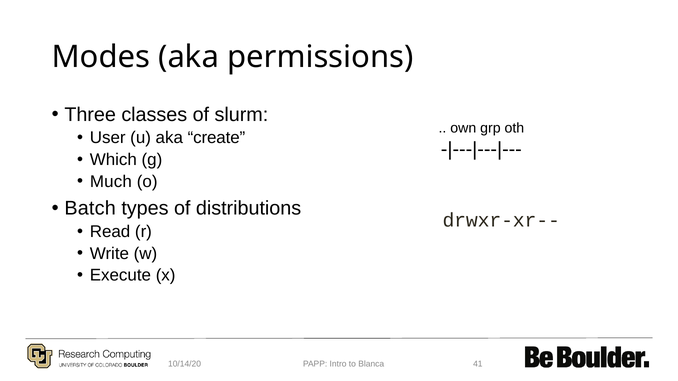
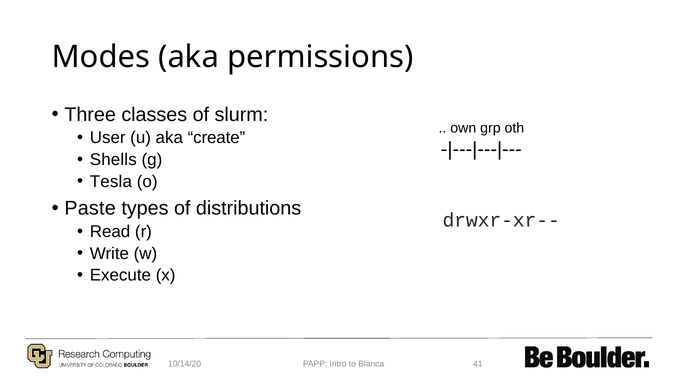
Which: Which -> Shells
Much: Much -> Tesla
Batch: Batch -> Paste
